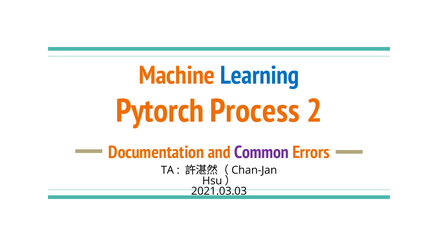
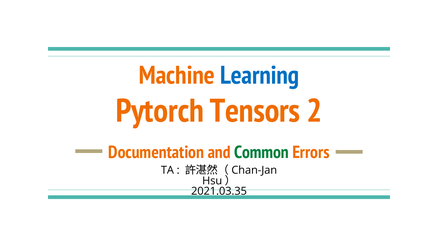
Process: Process -> Tensors
Common colour: purple -> green
2021.03.03: 2021.03.03 -> 2021.03.35
